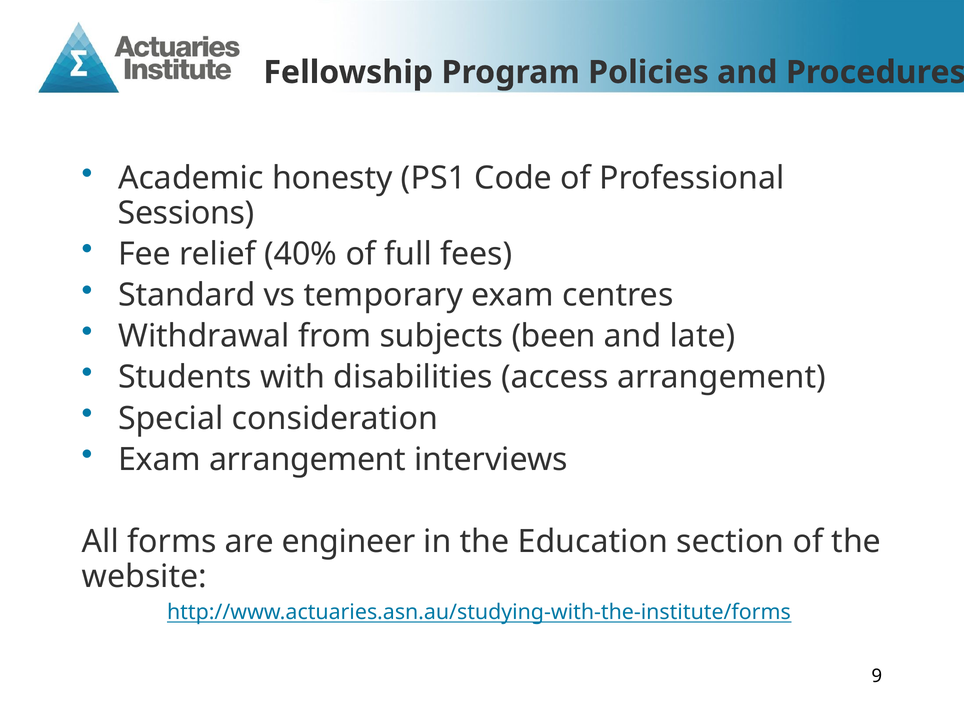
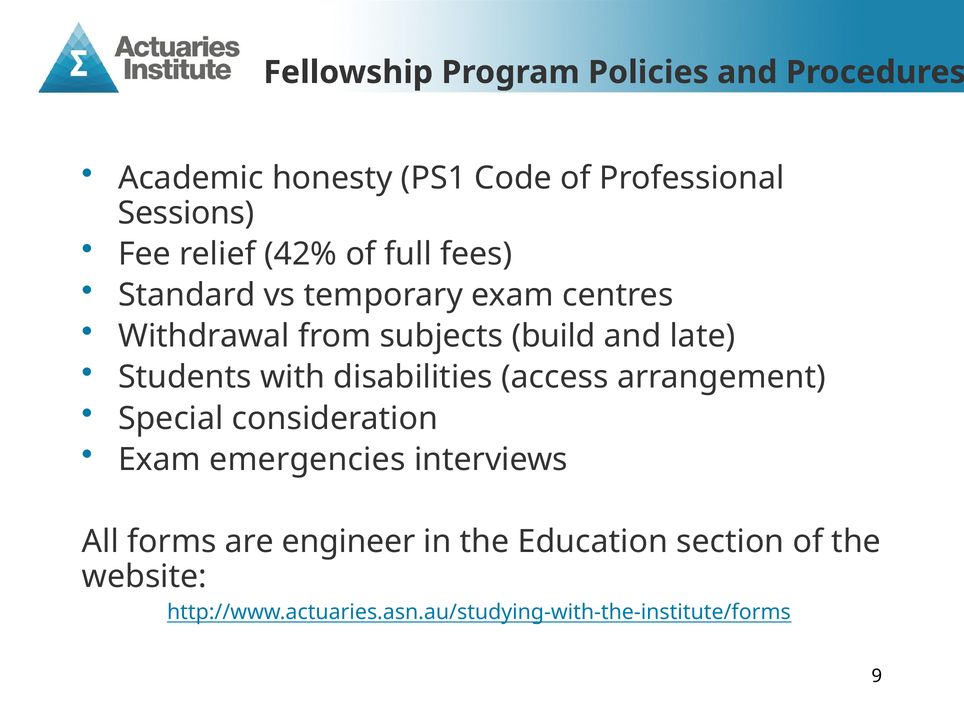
40%: 40% -> 42%
been: been -> build
Exam arrangement: arrangement -> emergencies
